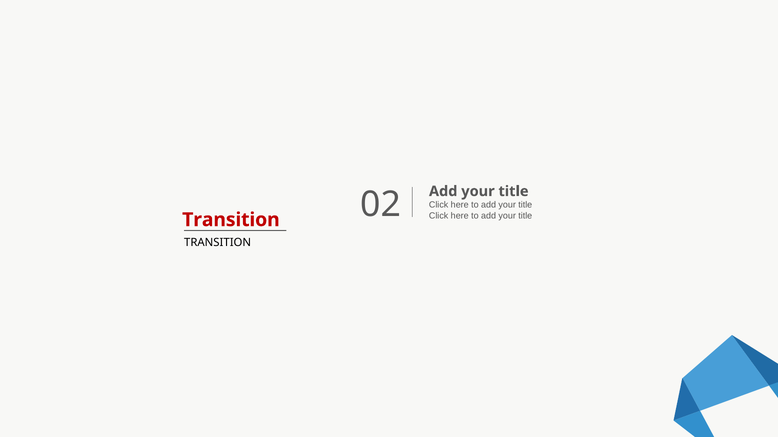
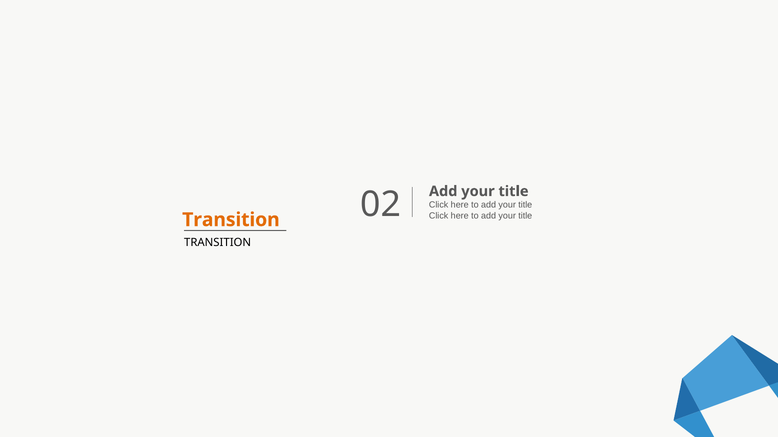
Transition at (231, 220) colour: red -> orange
